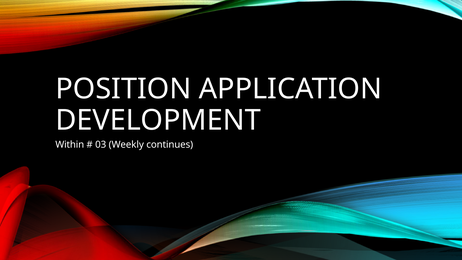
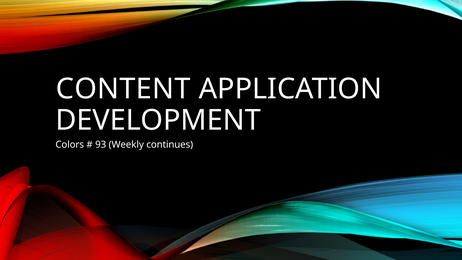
POSITION: POSITION -> CONTENT
Within: Within -> Colors
03: 03 -> 93
